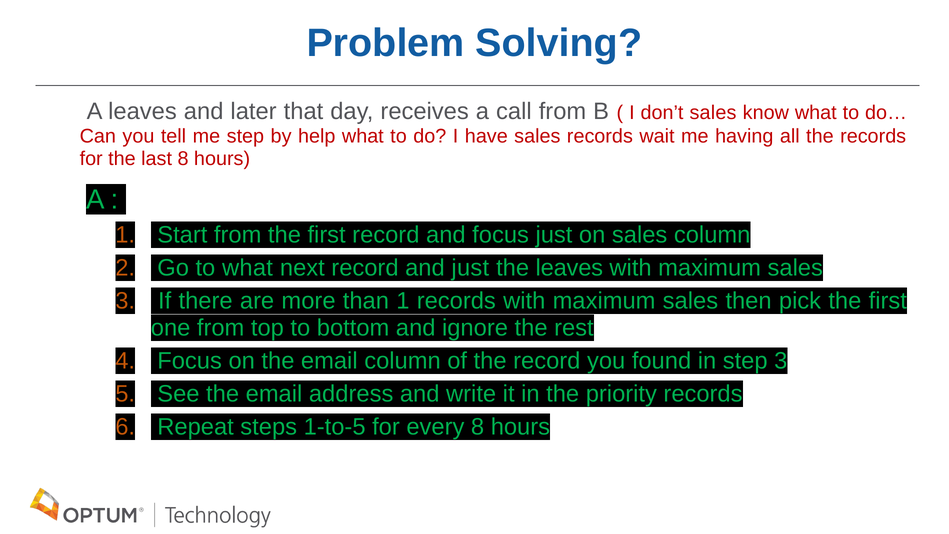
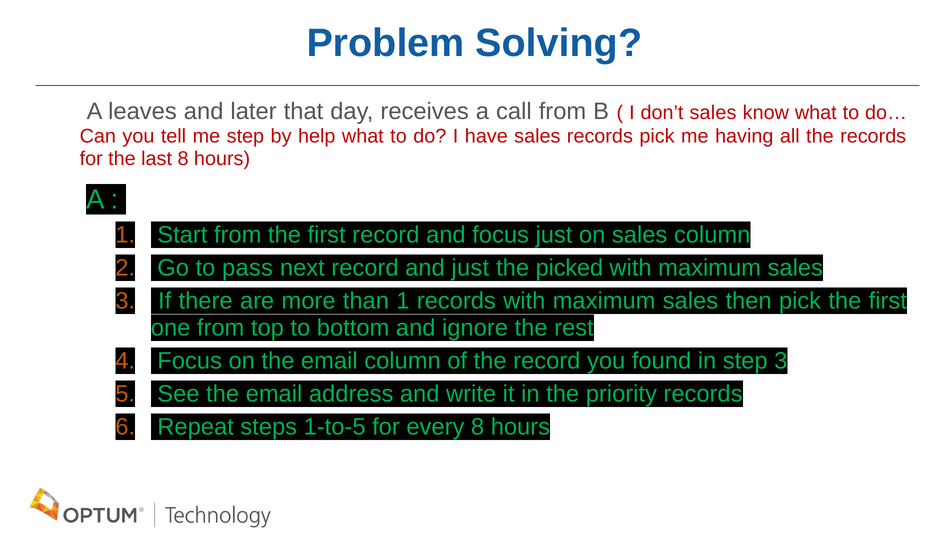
records wait: wait -> pick
to what: what -> pass
the leaves: leaves -> picked
